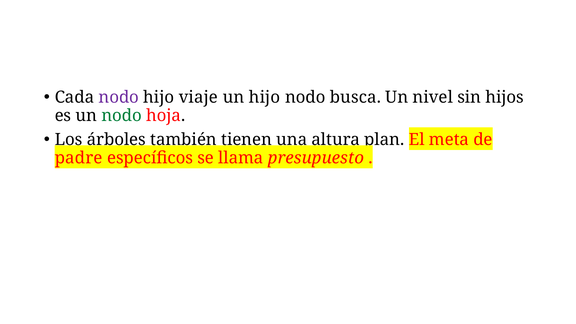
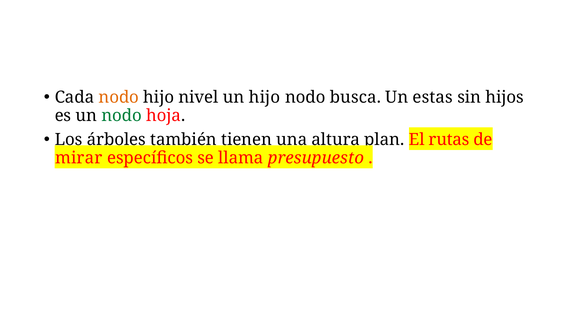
nodo at (119, 97) colour: purple -> orange
viaje: viaje -> nivel
nivel: nivel -> estas
meta: meta -> rutas
padre: padre -> mirar
